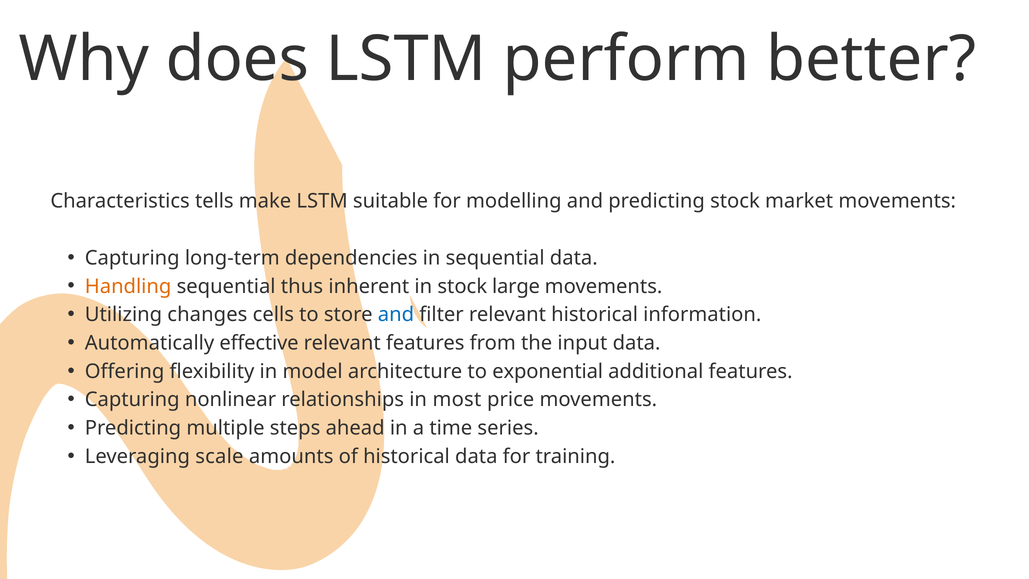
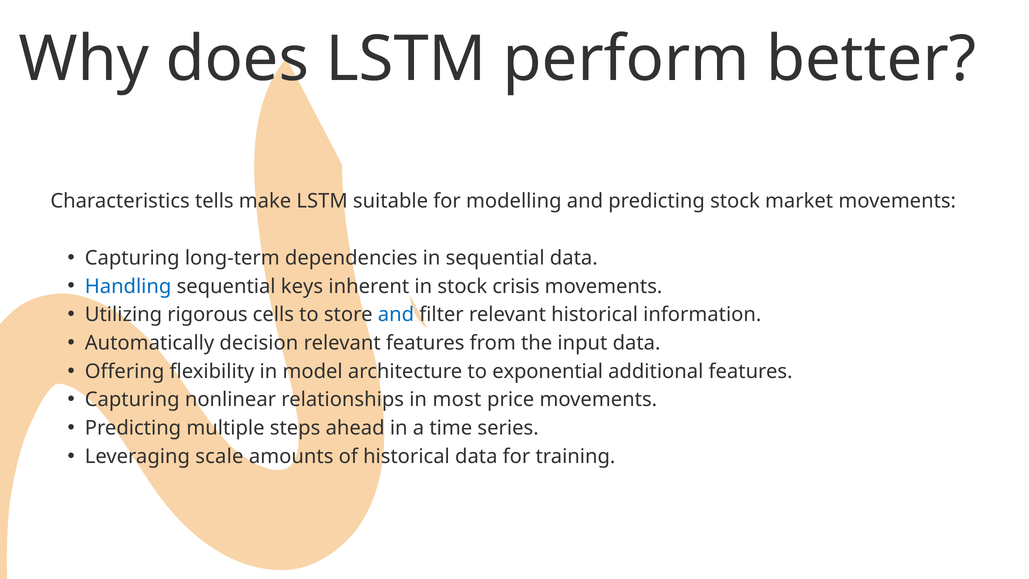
Handling colour: orange -> blue
thus: thus -> keys
large: large -> crisis
changes: changes -> rigorous
effective: effective -> decision
